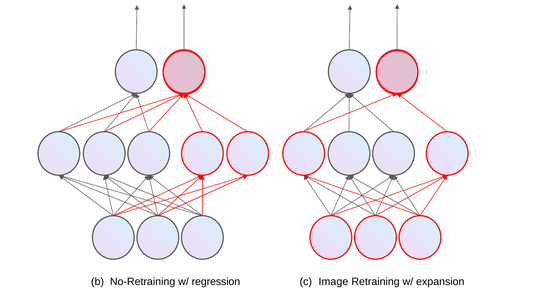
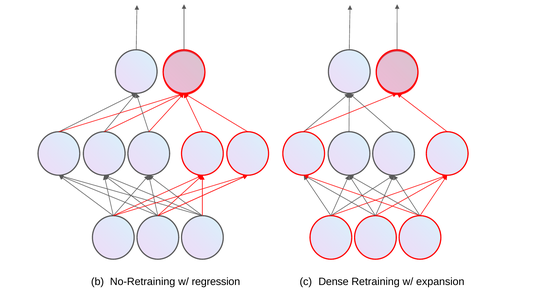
Image: Image -> Dense
